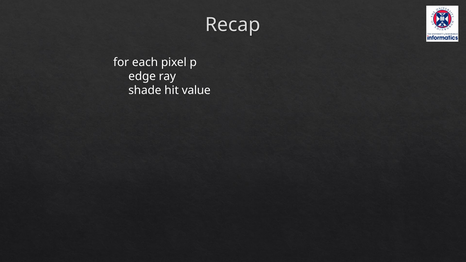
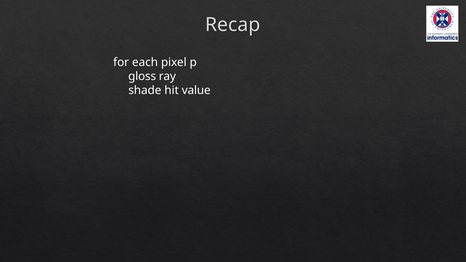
edge: edge -> gloss
